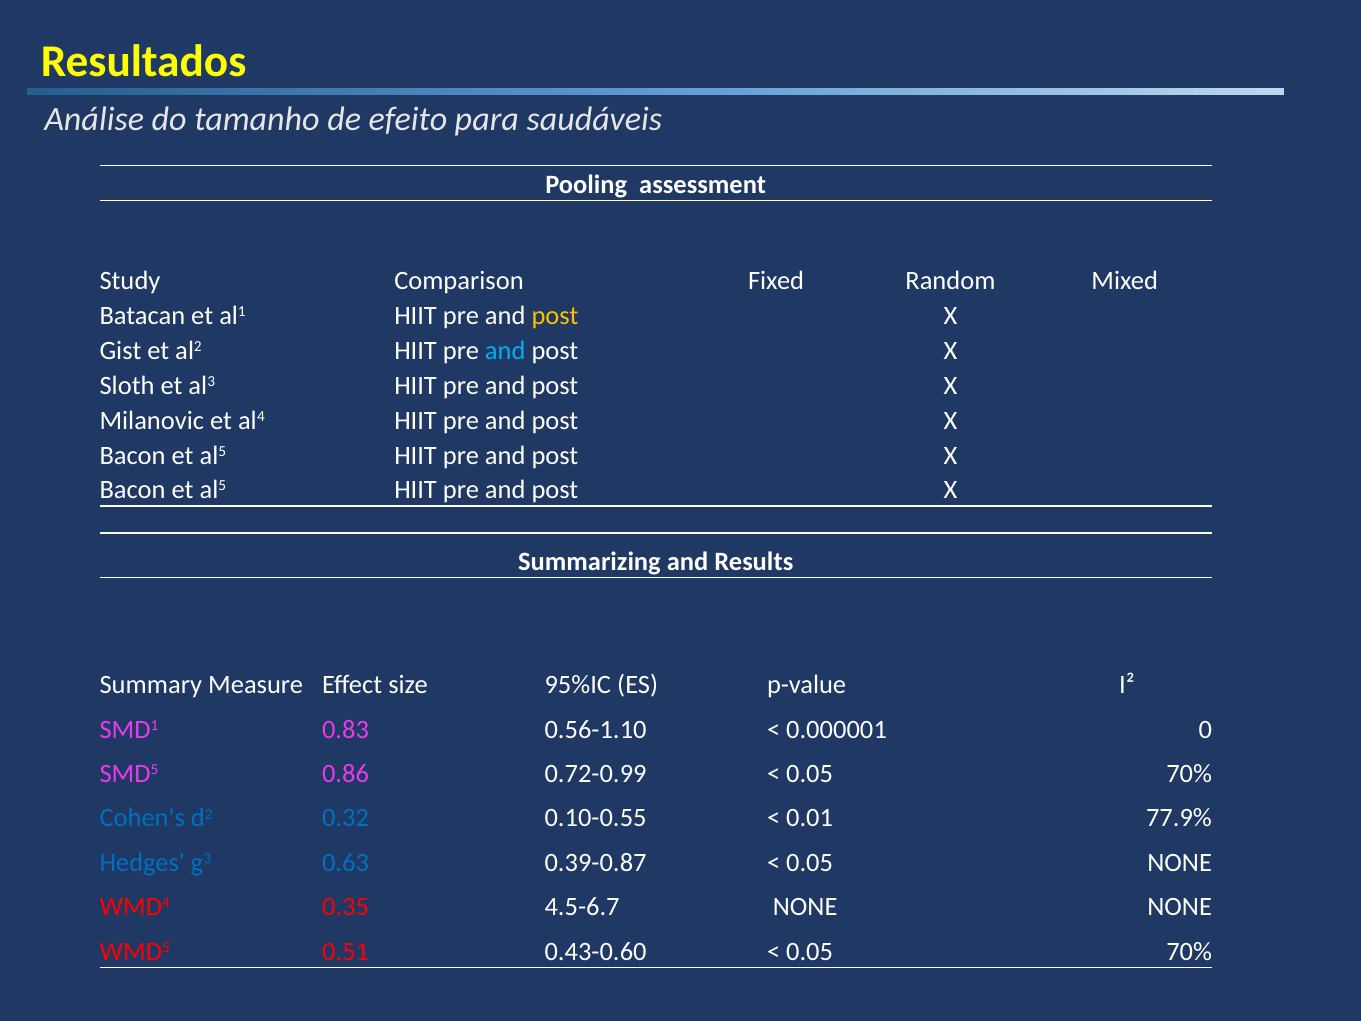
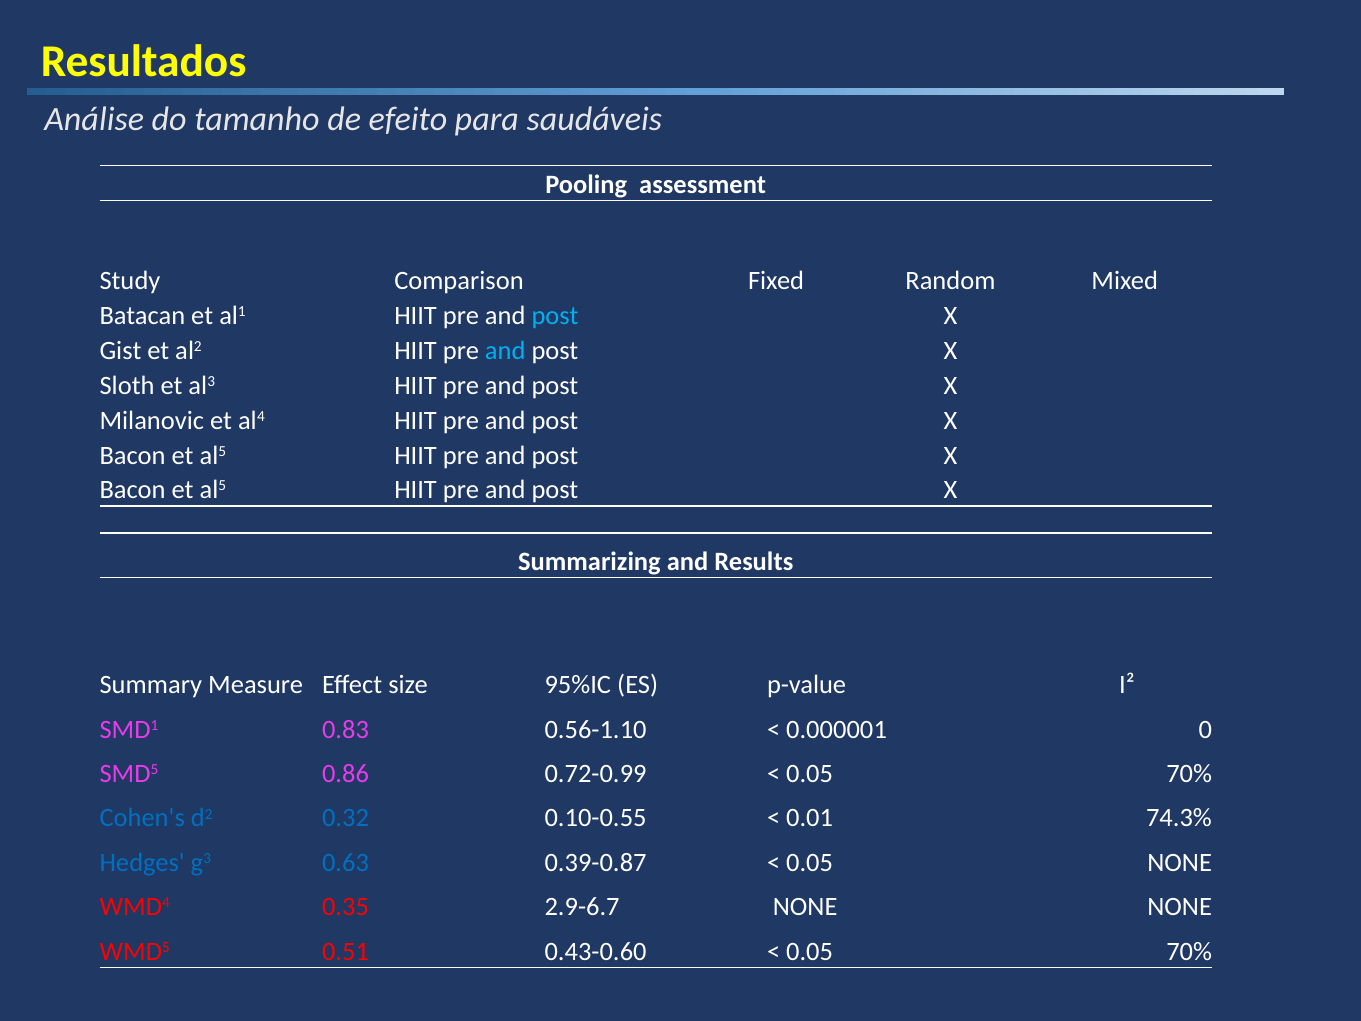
post at (555, 316) colour: yellow -> light blue
77.9%: 77.9% -> 74.3%
4.5-6.7: 4.5-6.7 -> 2.9-6.7
